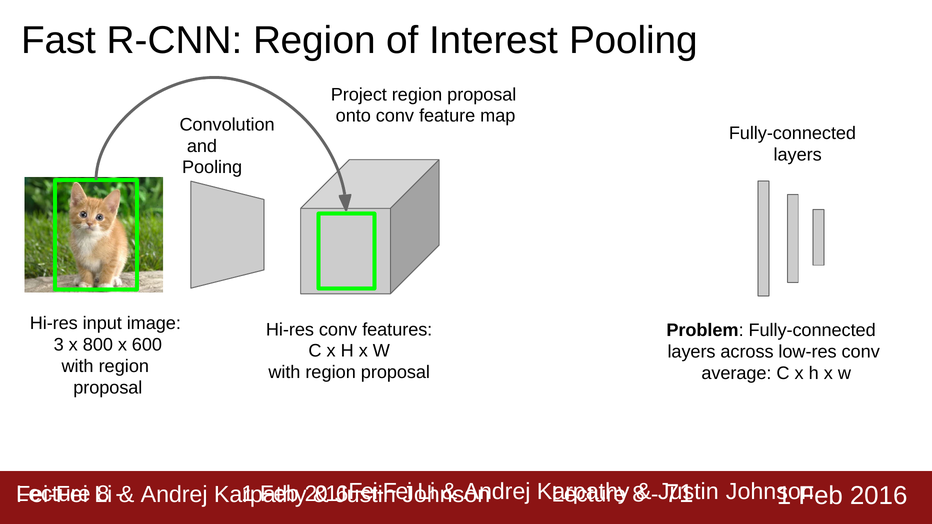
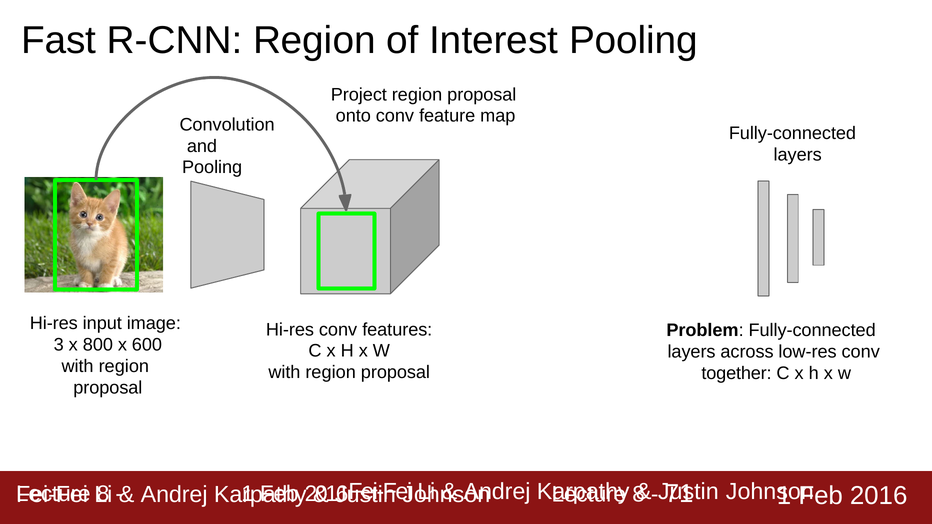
average: average -> together
